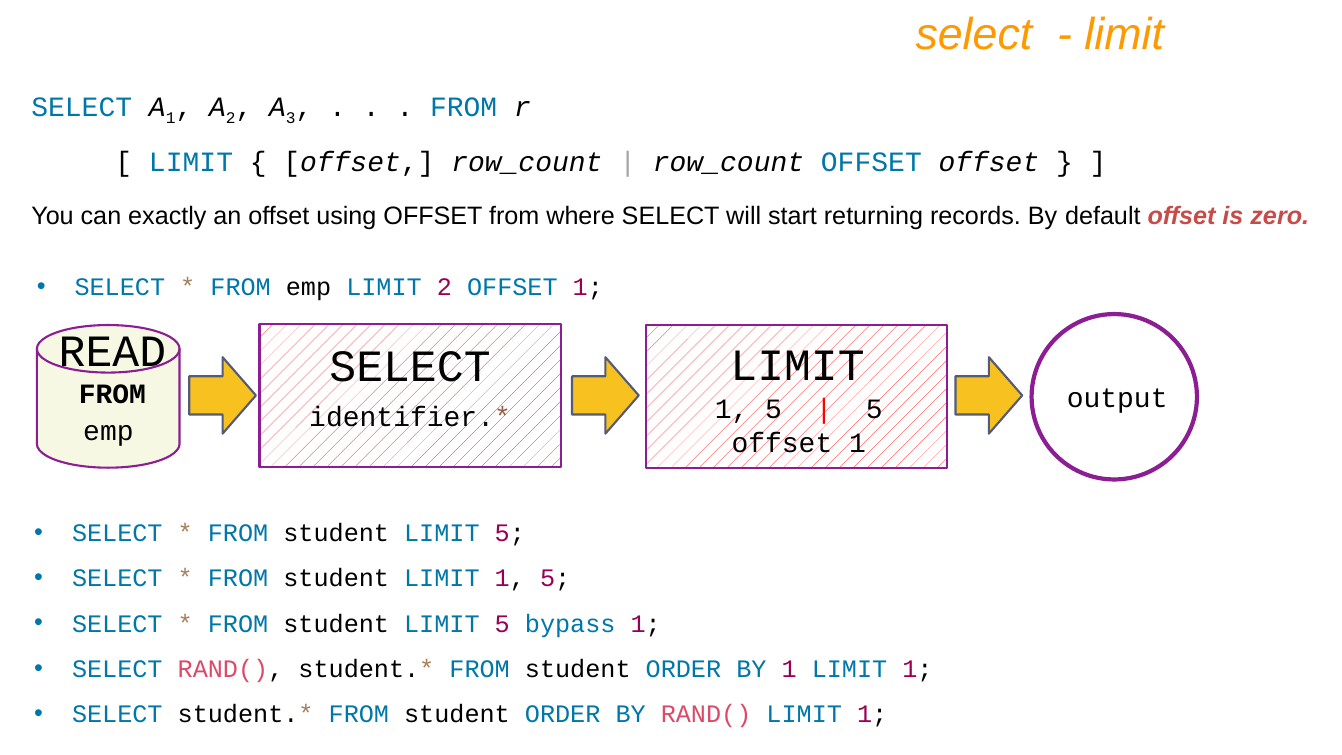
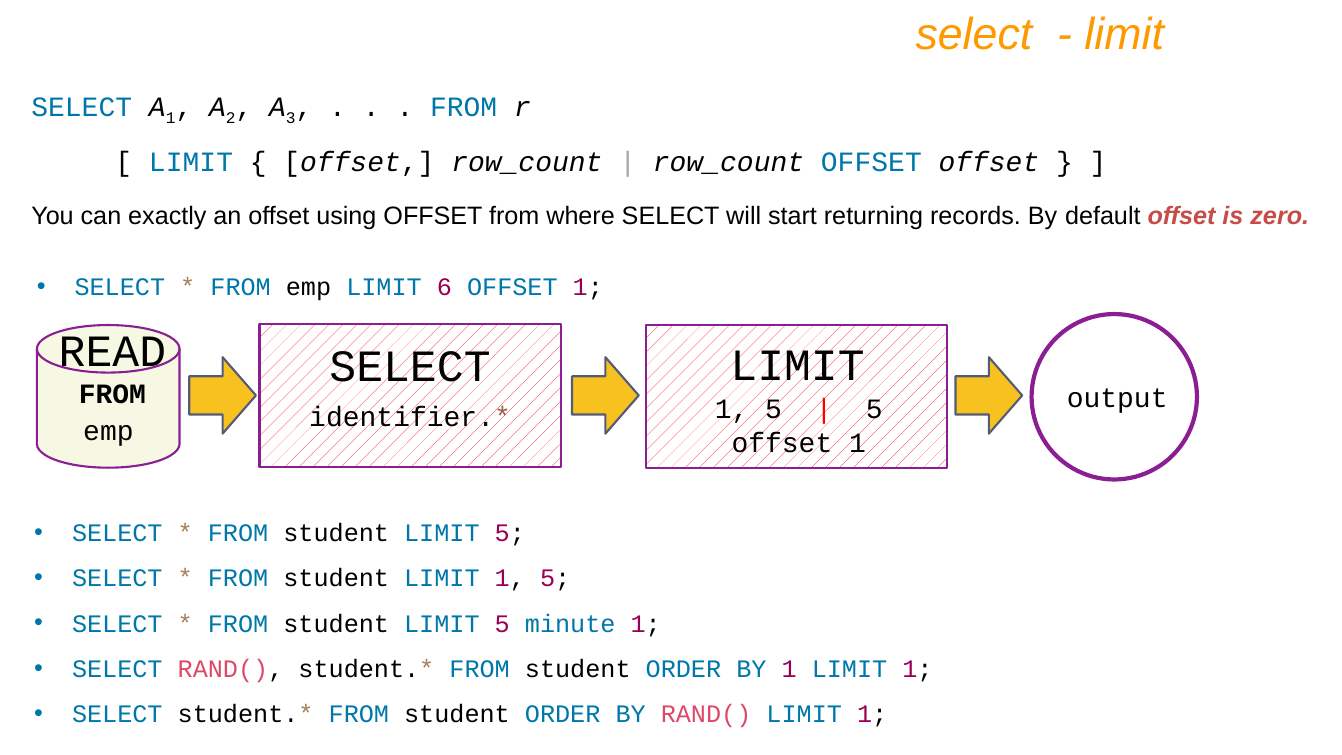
LIMIT 2: 2 -> 6
bypass: bypass -> minute
